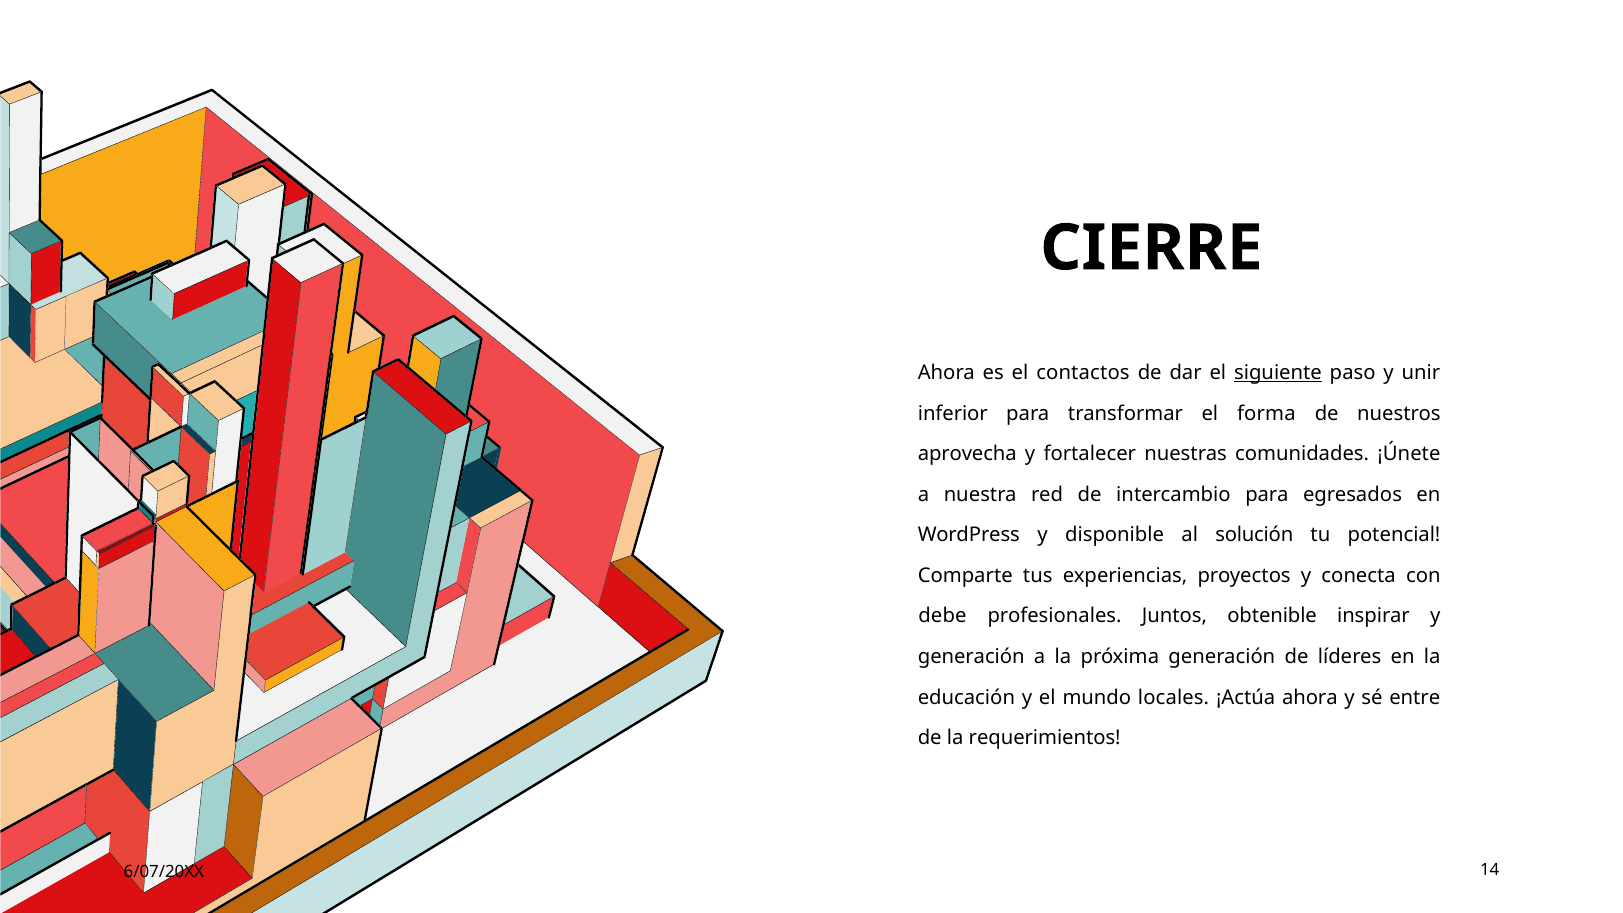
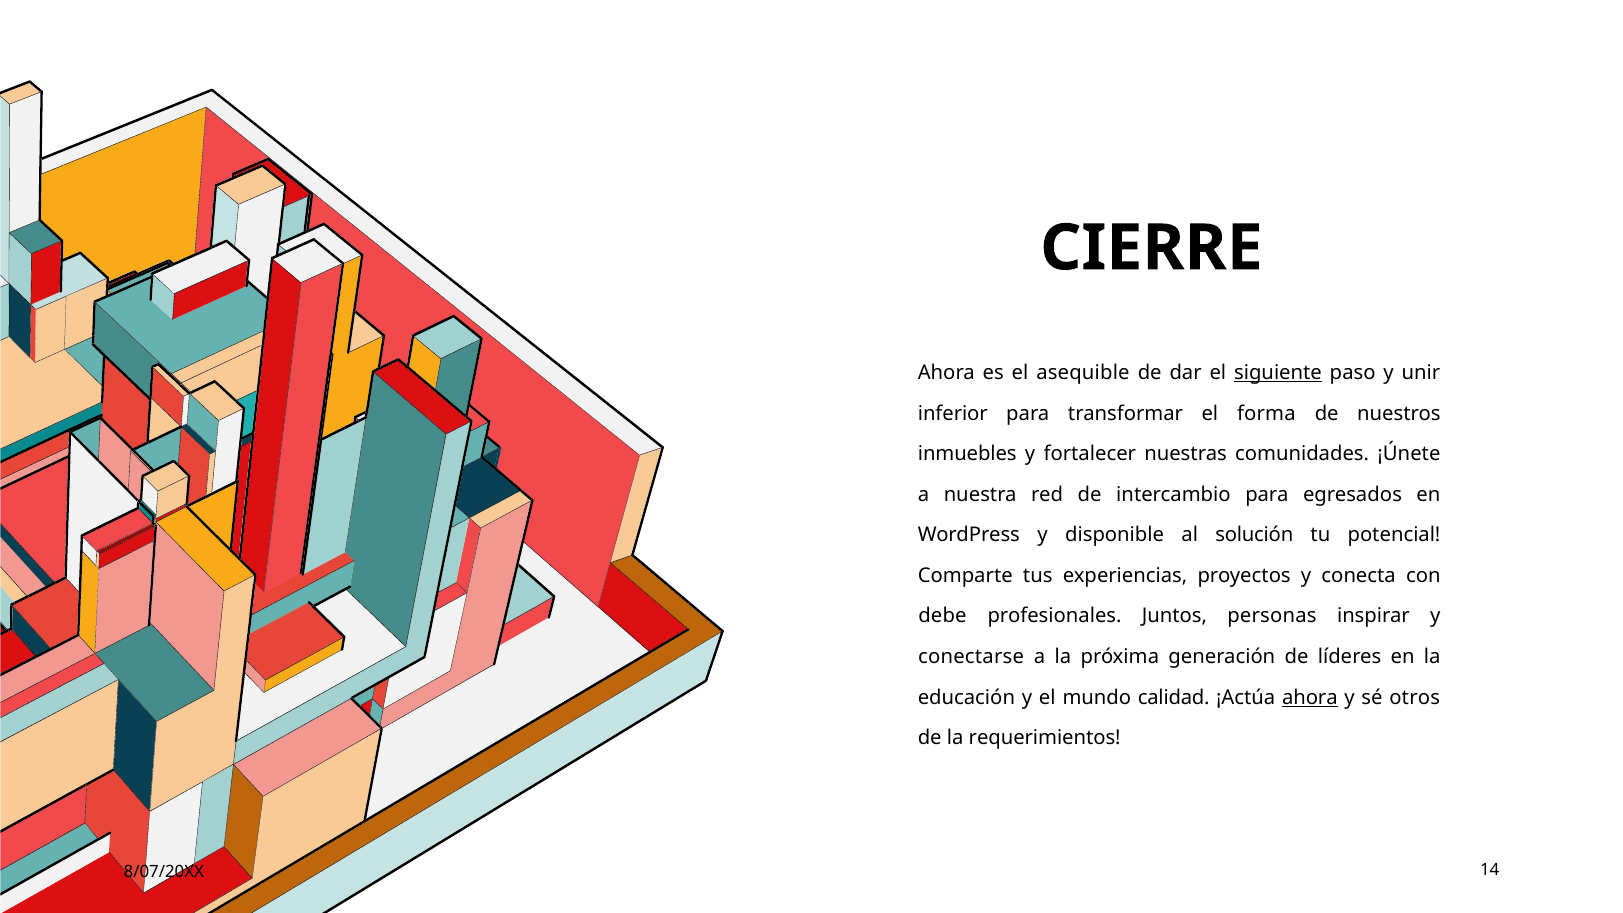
contactos: contactos -> asequible
aprovecha: aprovecha -> inmuebles
obtenible: obtenible -> personas
generación at (971, 657): generación -> conectarse
locales: locales -> calidad
ahora at (1310, 697) underline: none -> present
entre: entre -> otros
6/07/20XX: 6/07/20XX -> 8/07/20XX
